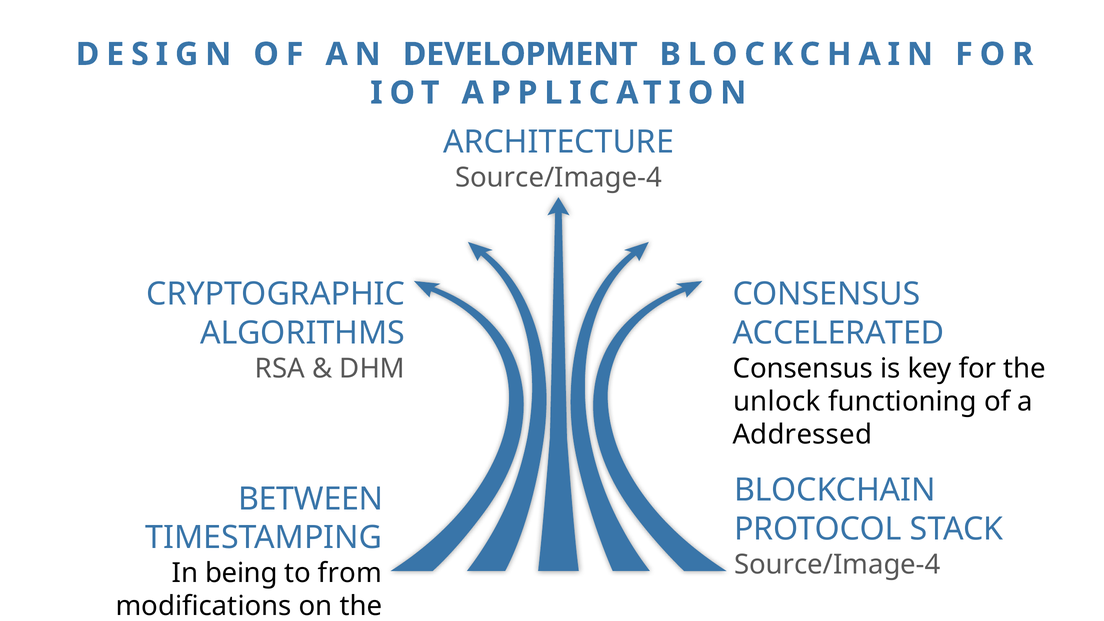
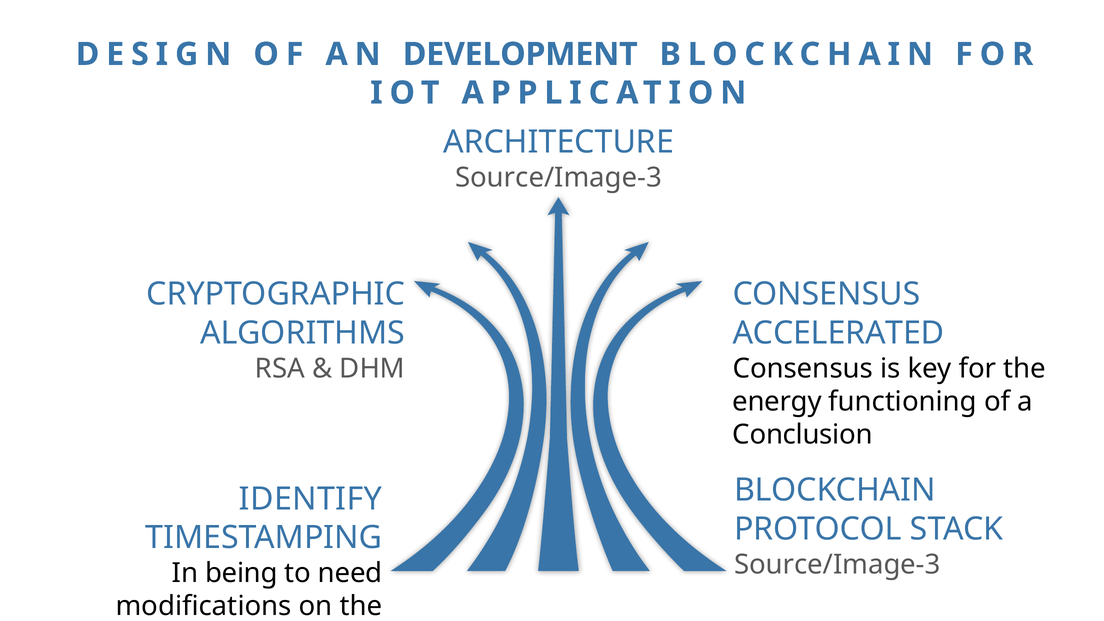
Source/Image-4 at (559, 178): Source/Image-4 -> Source/Image-3
unlock: unlock -> energy
Addressed: Addressed -> Conclusion
BETWEEN: BETWEEN -> IDENTIFY
Source/Image-4 at (837, 564): Source/Image-4 -> Source/Image-3
from: from -> need
